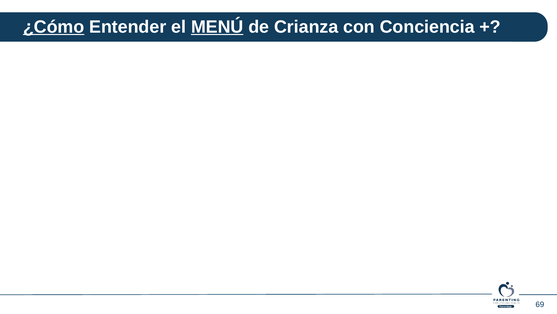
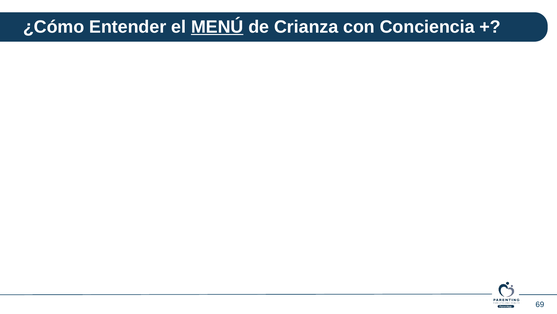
¿Cómo underline: present -> none
